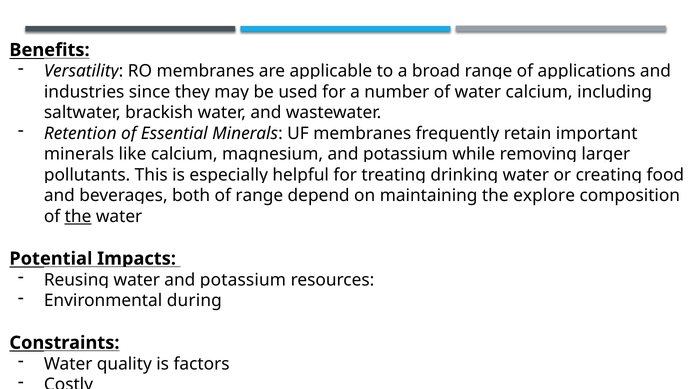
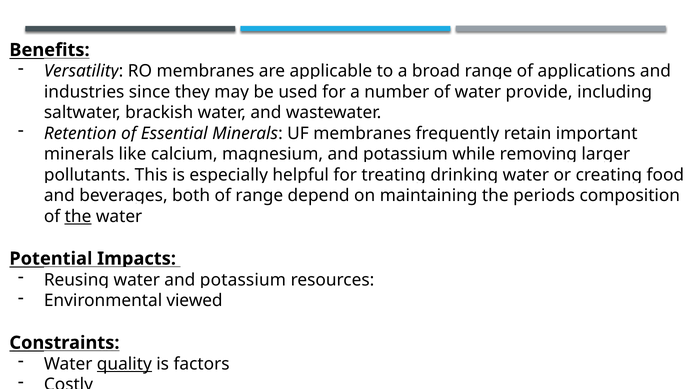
water calcium: calcium -> provide
explore: explore -> periods
during: during -> viewed
quality underline: none -> present
